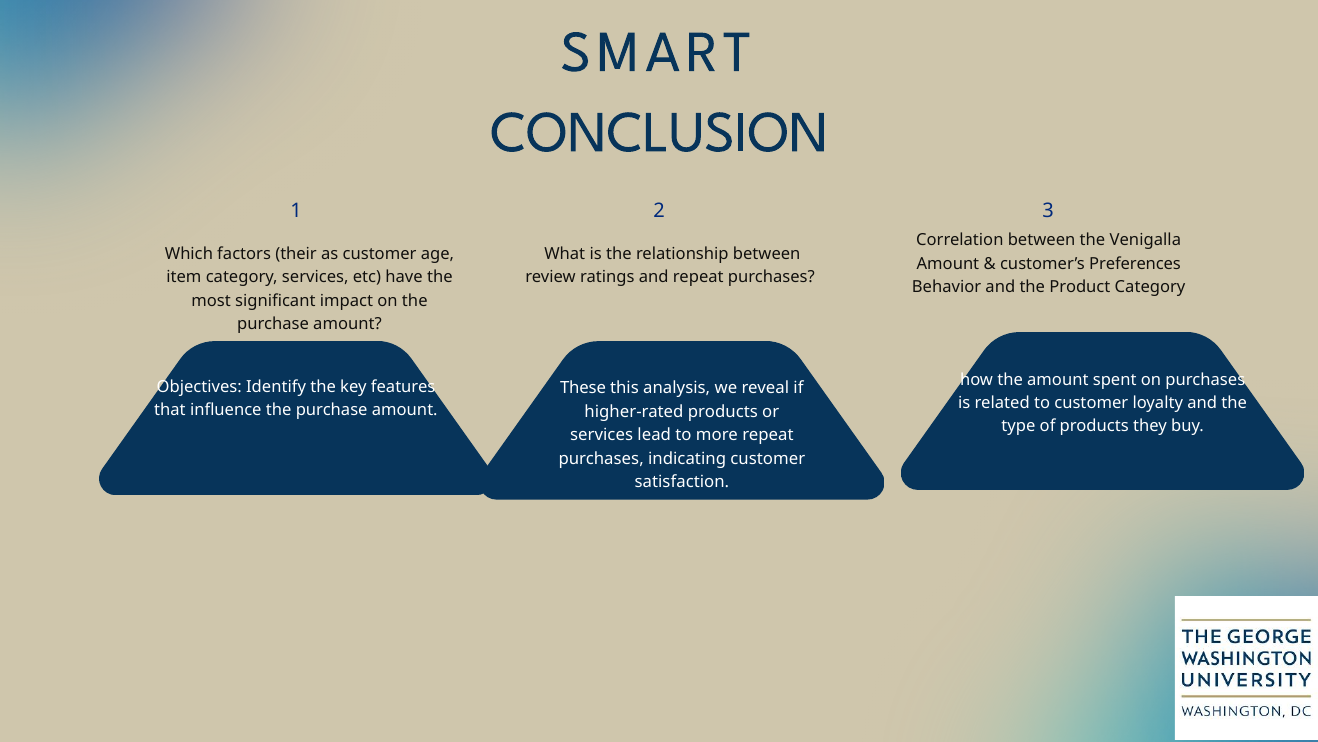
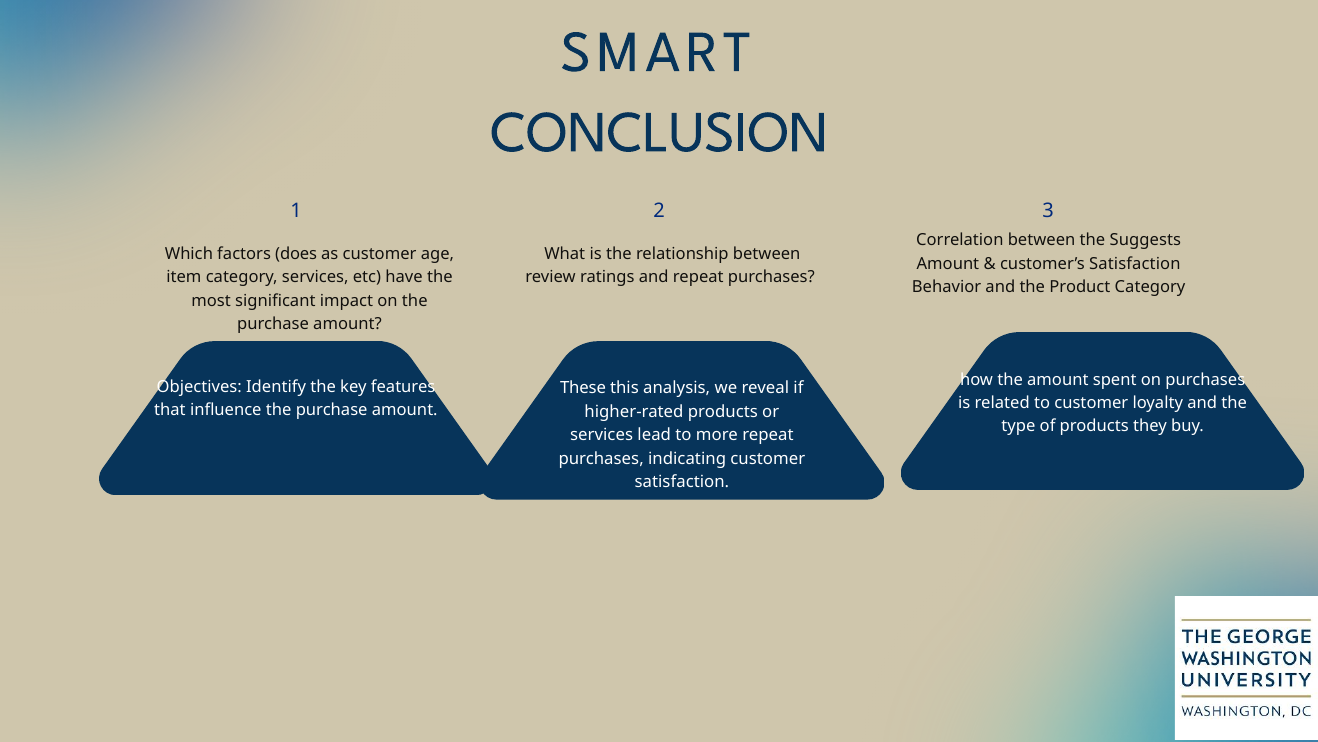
Venigalla: Venigalla -> Suggests
their: their -> does
customer’s Preferences: Preferences -> Satisfaction
